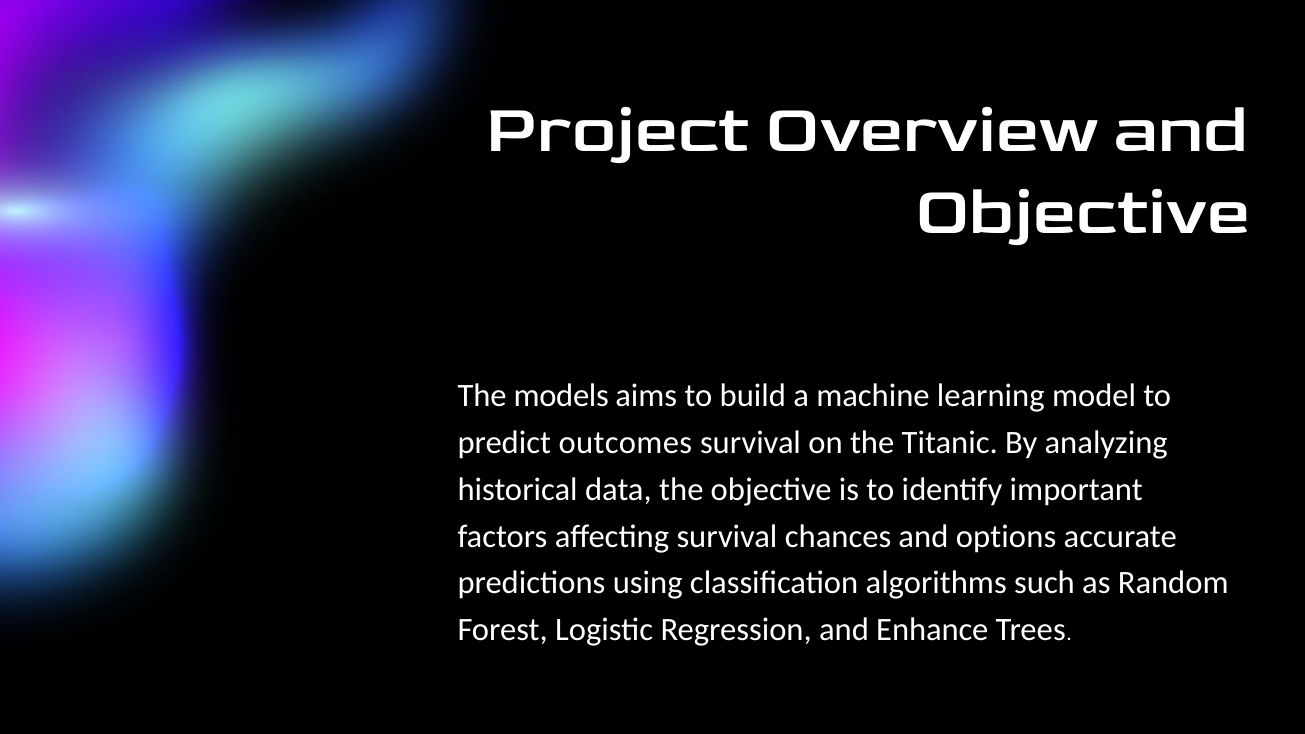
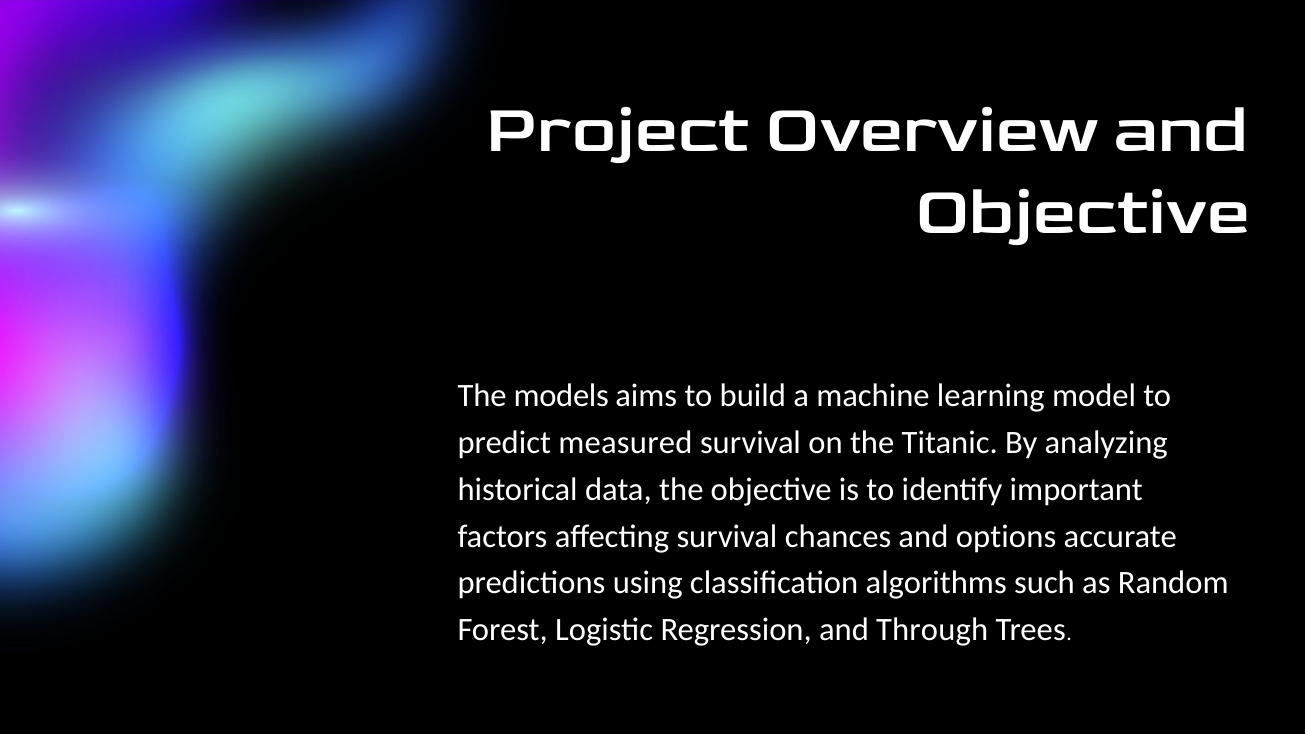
outcomes: outcomes -> measured
Enhance: Enhance -> Through
